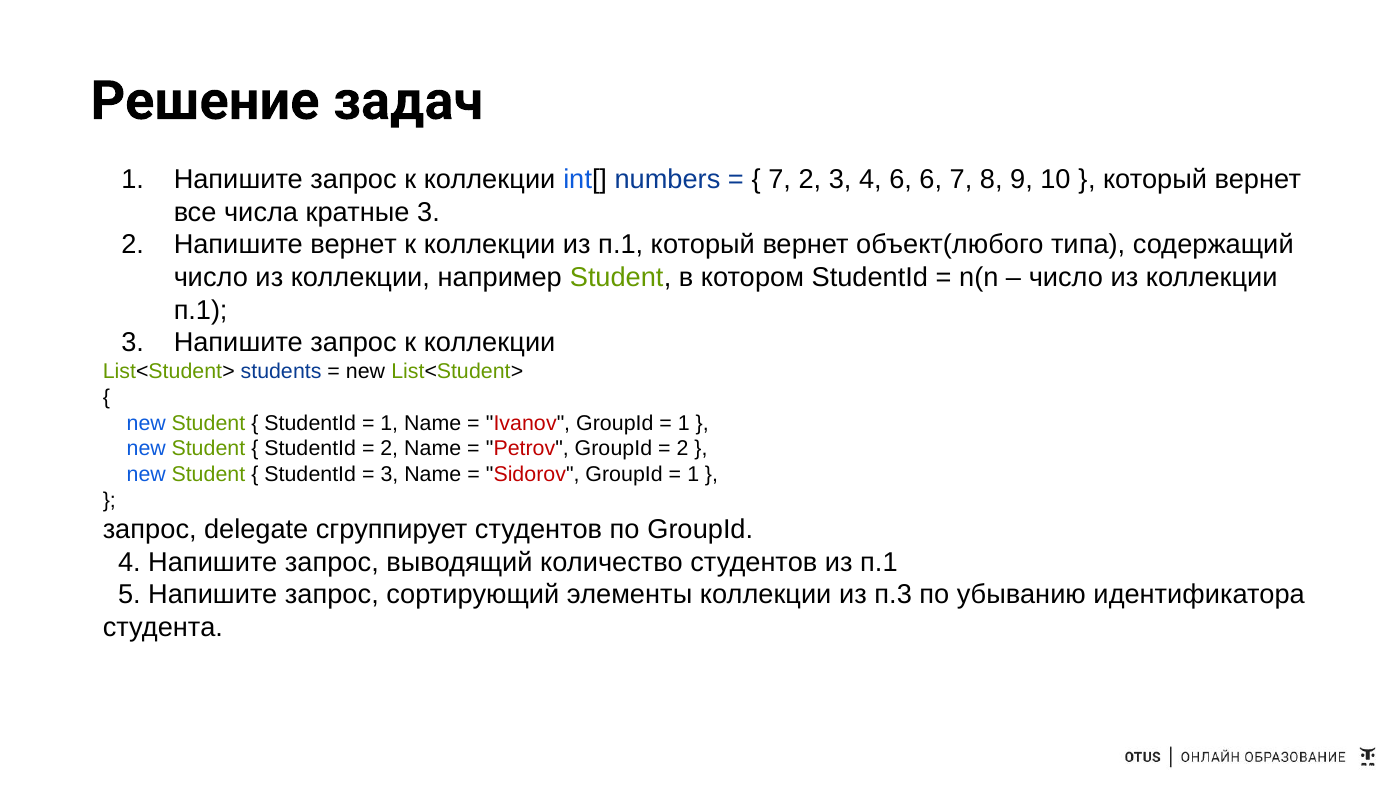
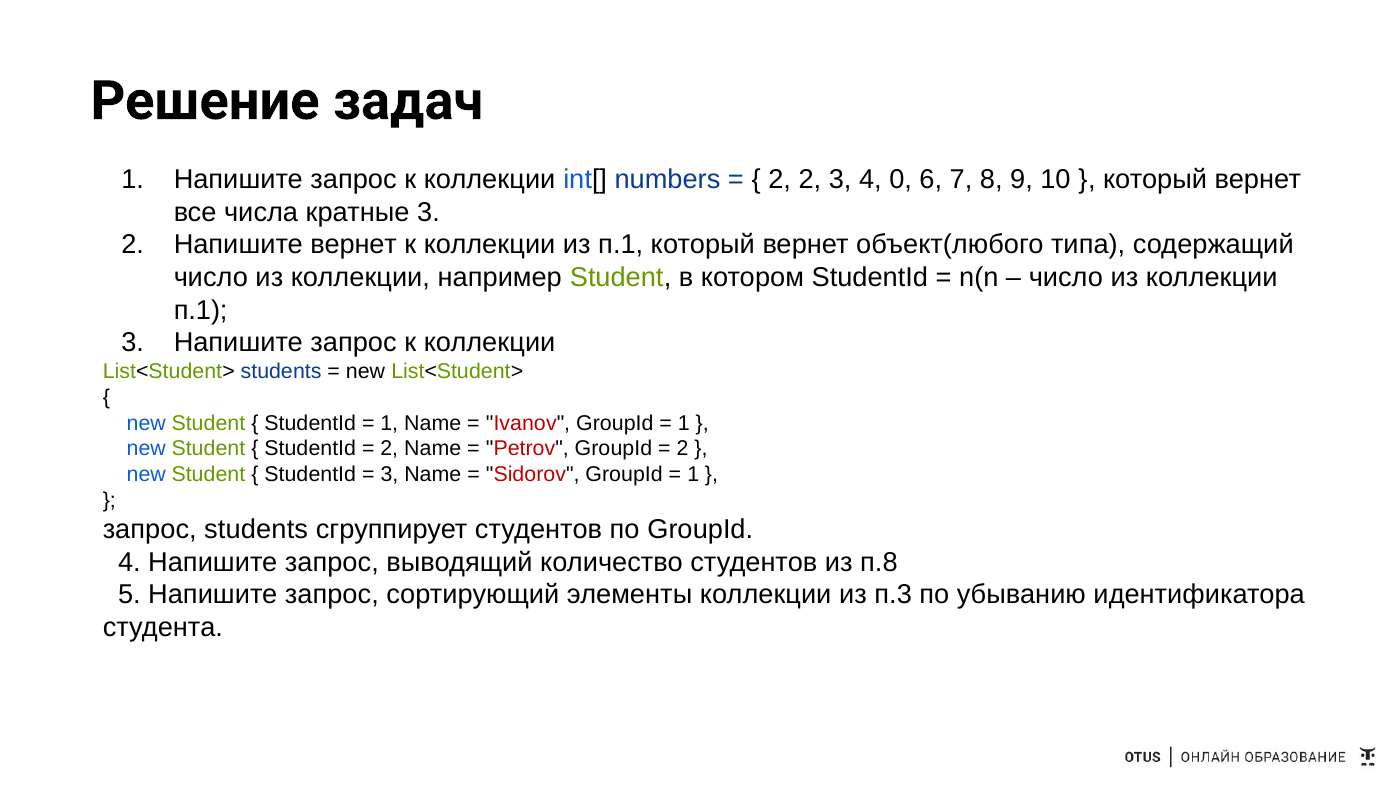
7 at (780, 179): 7 -> 2
4 6: 6 -> 0
запрос delegate: delegate -> students
студентов из п.1: п.1 -> п.8
